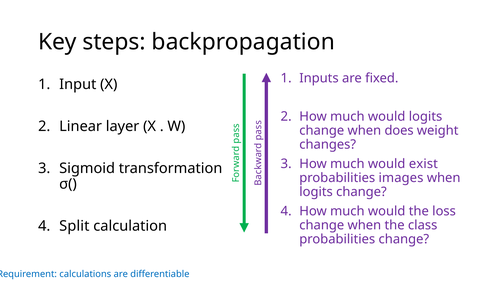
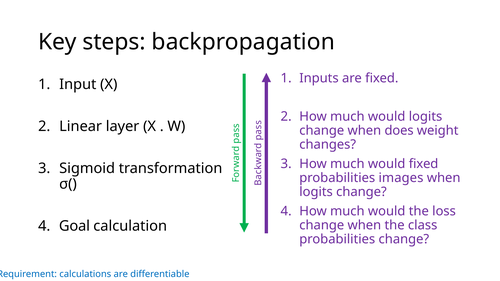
would exist: exist -> fixed
Split: Split -> Goal
